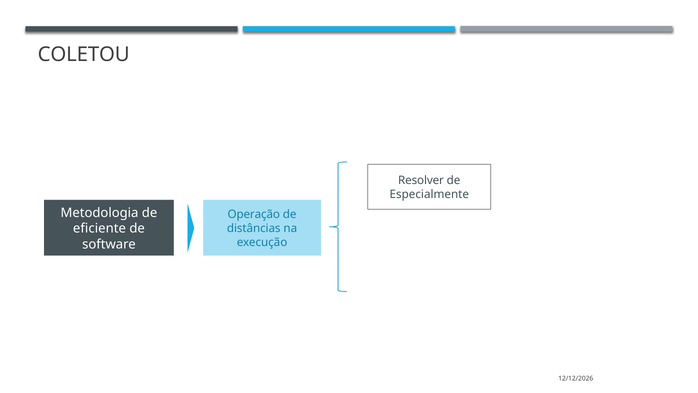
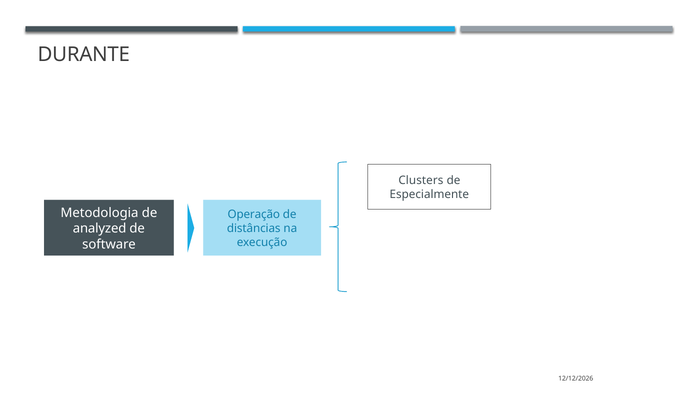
COLETOU: COLETOU -> DURANTE
Resolver: Resolver -> Clusters
eficiente: eficiente -> analyzed
